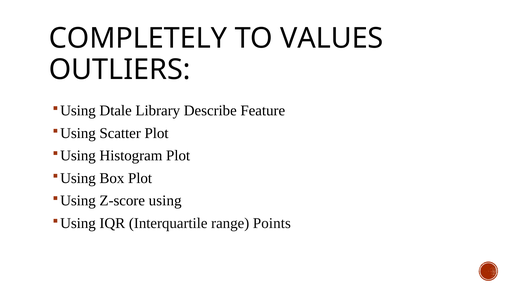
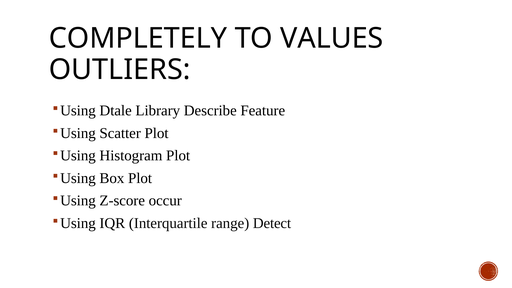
using: using -> occur
Points: Points -> Detect
